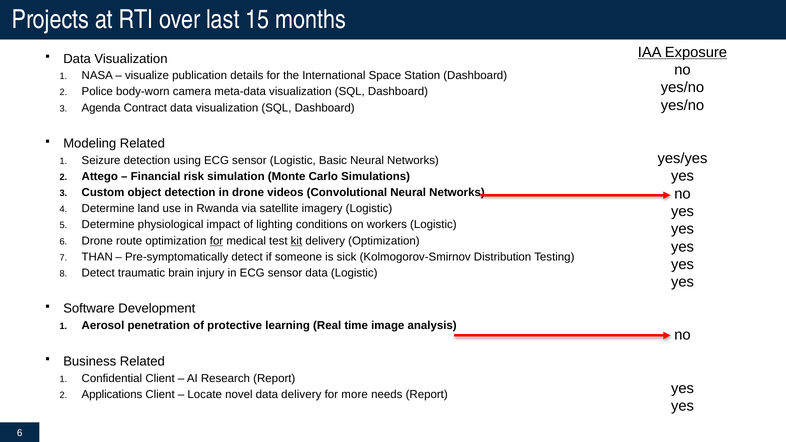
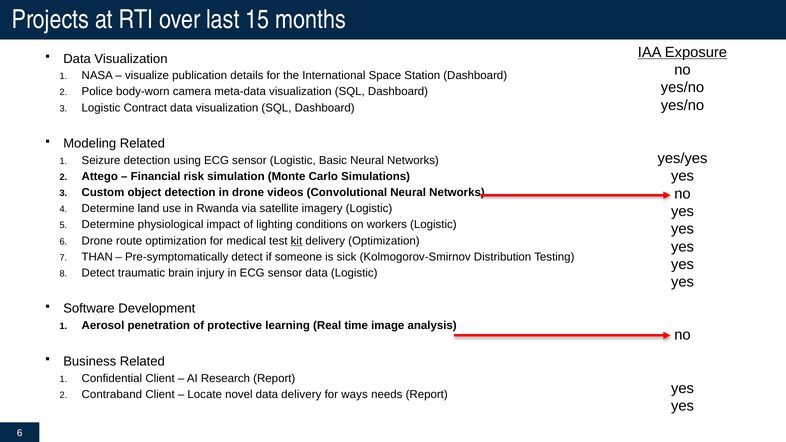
Agenda at (101, 108): Agenda -> Logistic
for at (217, 241) underline: present -> none
Applications: Applications -> Contraband
more: more -> ways
